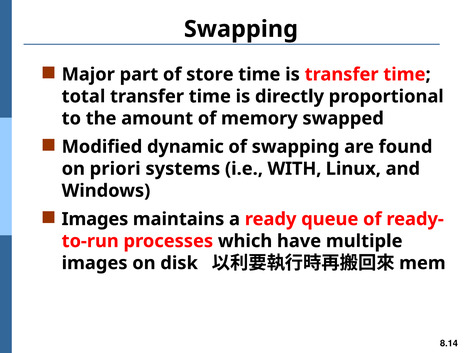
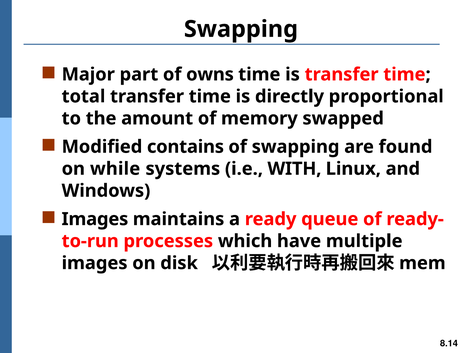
store: store -> owns
dynamic: dynamic -> contains
priori: priori -> while
